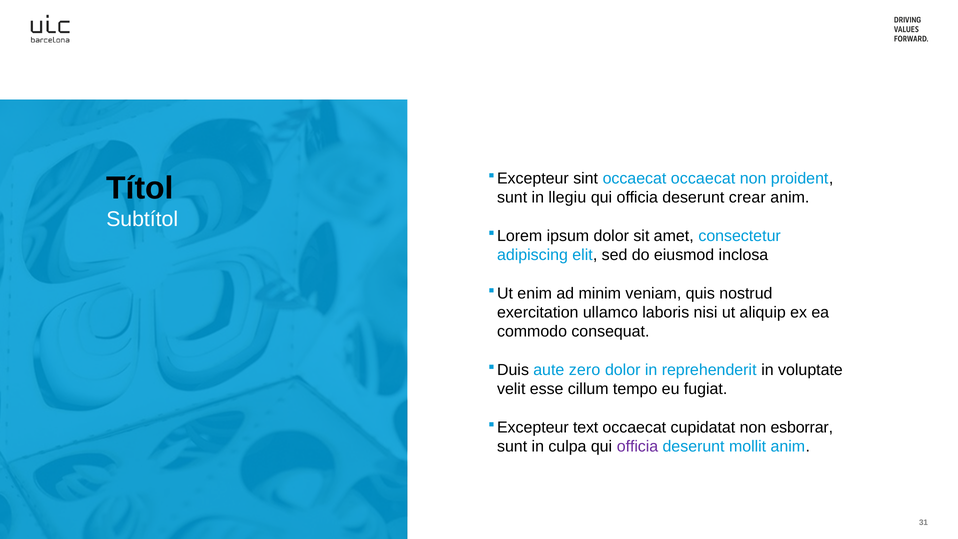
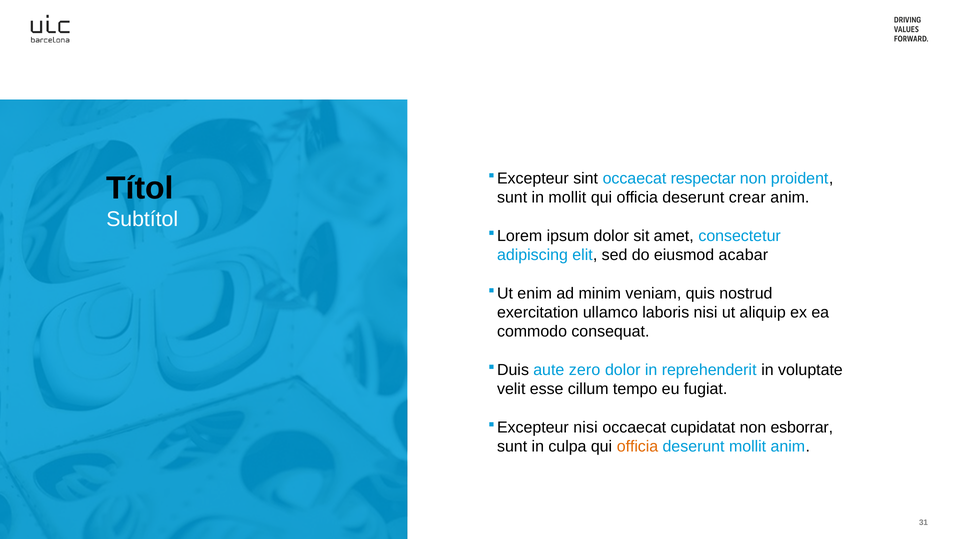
occaecat occaecat: occaecat -> respectar
in llegiu: llegiu -> mollit
inclosa: inclosa -> acabar
text at (586, 427): text -> nisi
officia at (637, 447) colour: purple -> orange
